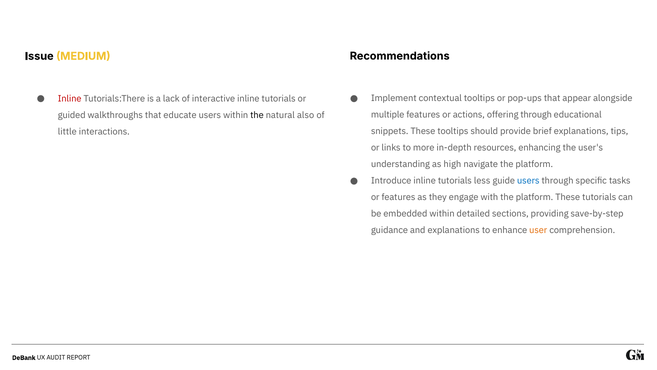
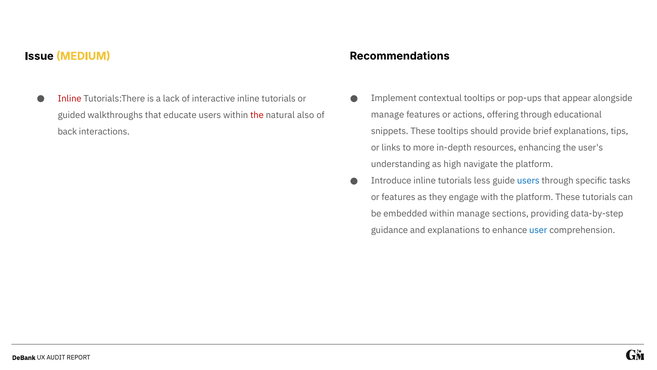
multiple at (388, 115): multiple -> manage
the at (257, 115) colour: black -> red
little: little -> back
within detailed: detailed -> manage
save-by-step: save-by-step -> data-by-step
user colour: orange -> blue
